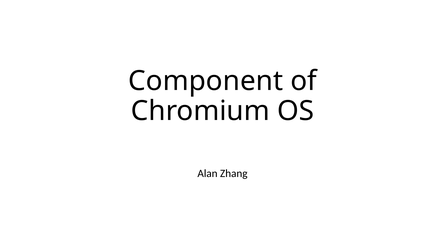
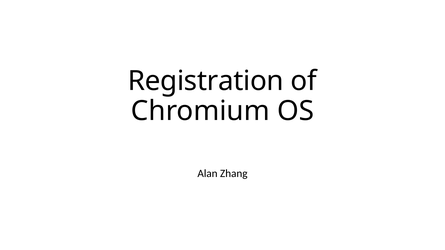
Component: Component -> Registration
